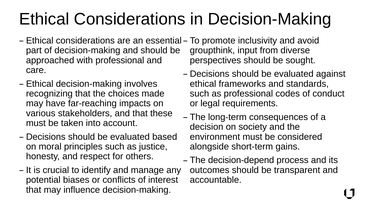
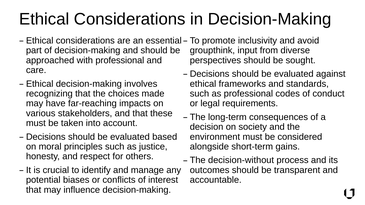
decision-depend: decision-depend -> decision-without
